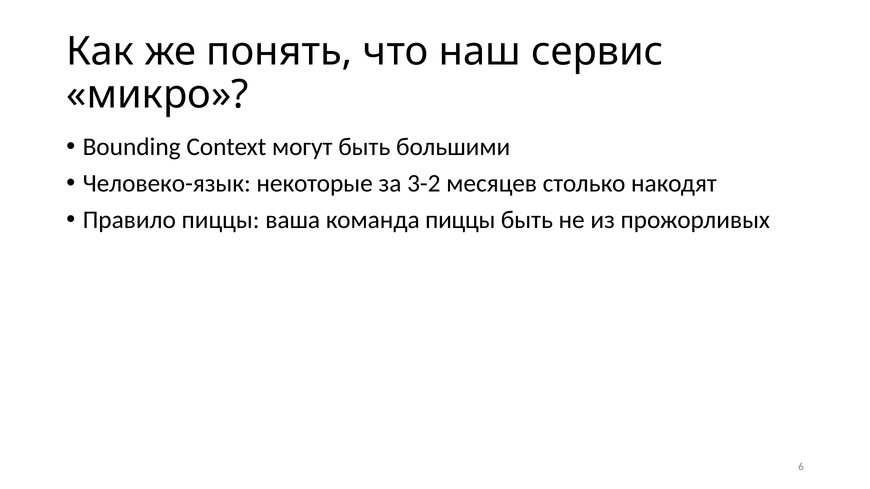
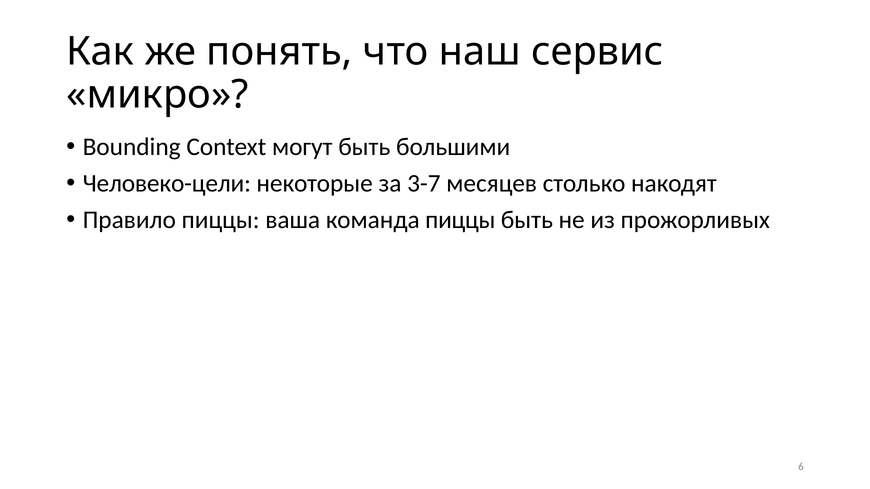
Человеко-язык: Человеко-язык -> Человеко-цели
3-2: 3-2 -> 3-7
